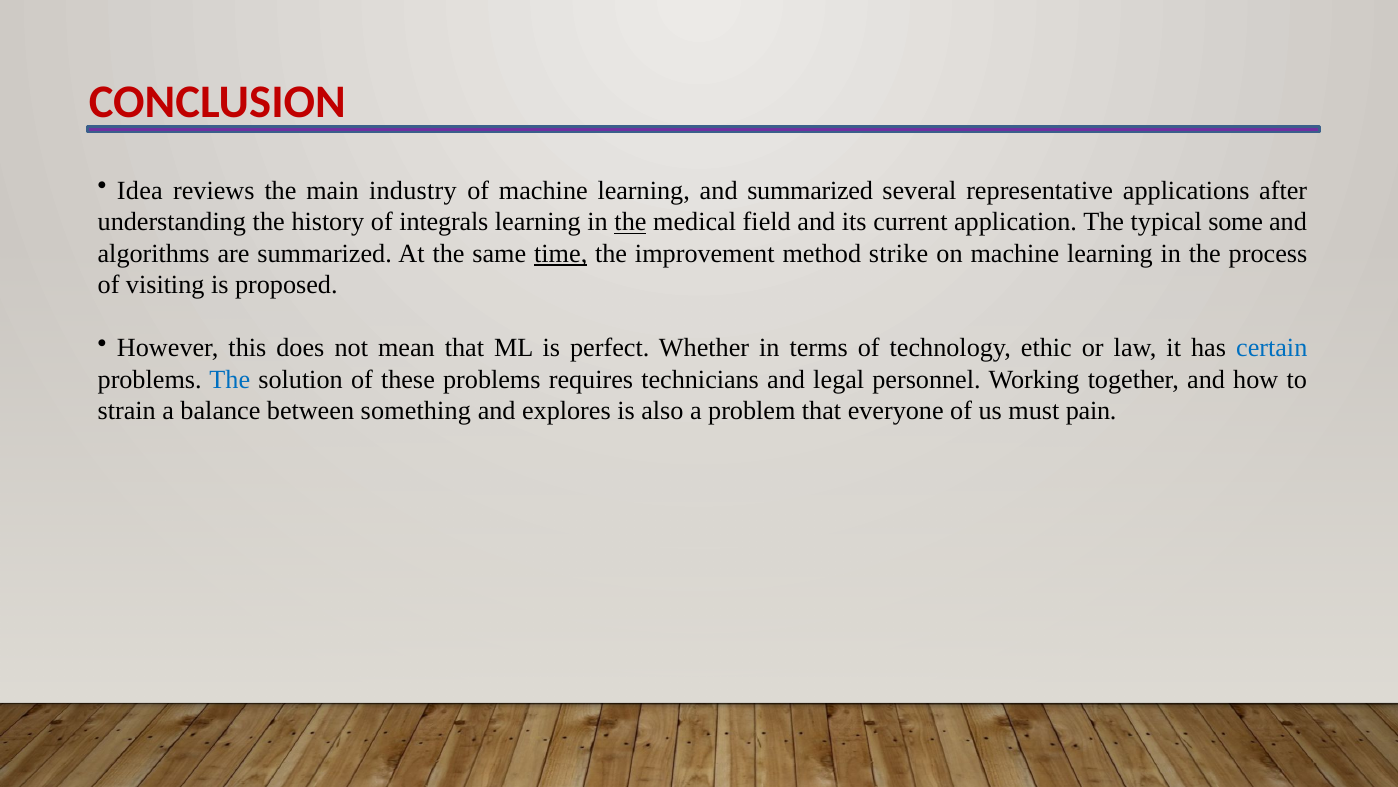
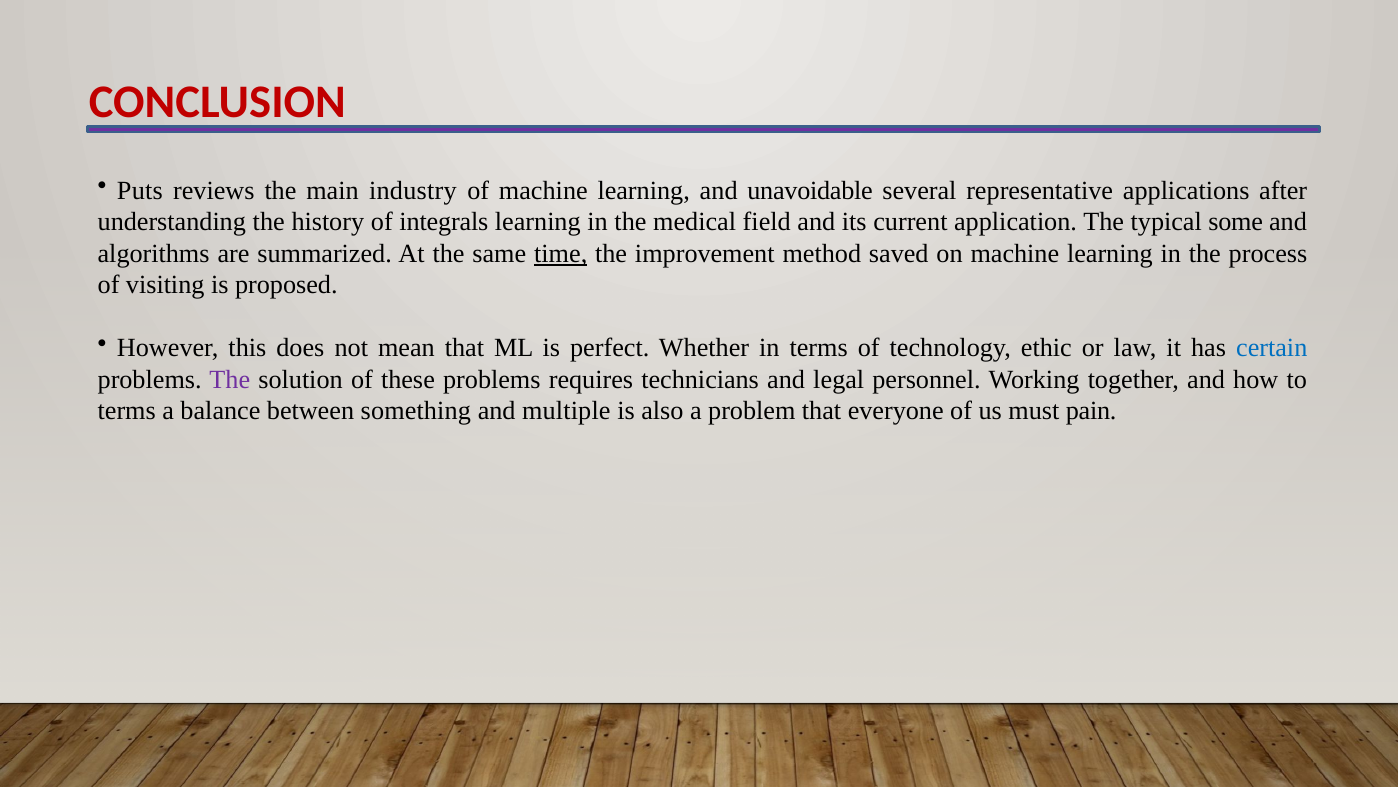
Idea: Idea -> Puts
and summarized: summarized -> unavoidable
the at (630, 222) underline: present -> none
strike: strike -> saved
The at (230, 379) colour: blue -> purple
strain at (127, 411): strain -> terms
explores: explores -> multiple
